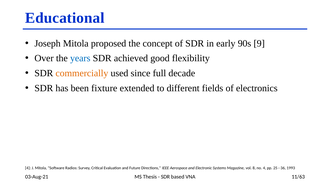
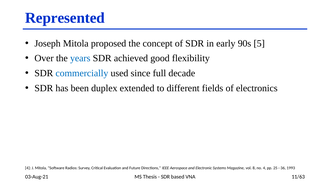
Educational: Educational -> Represented
9: 9 -> 5
commercially colour: orange -> blue
fixture: fixture -> duplex
